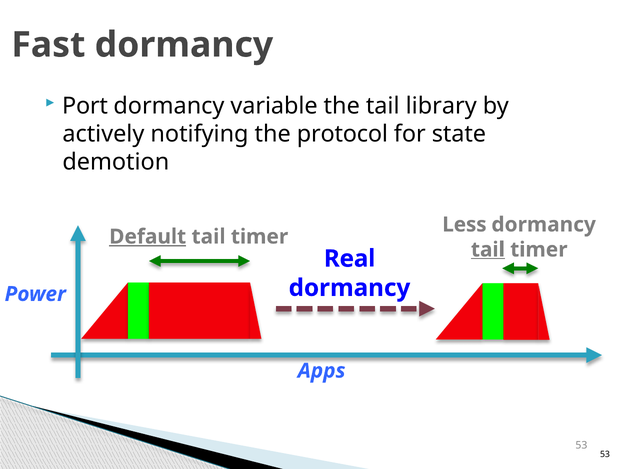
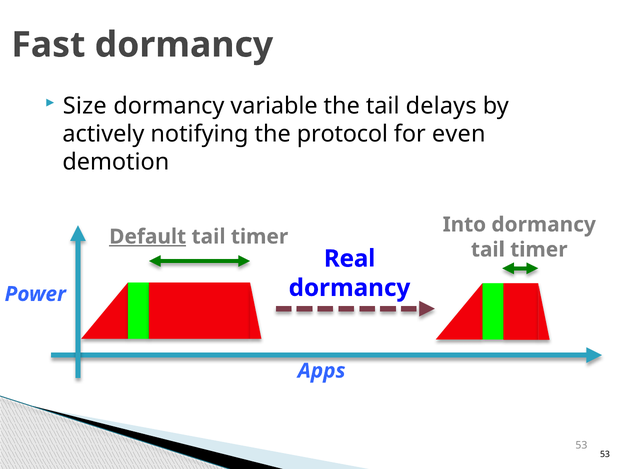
Port: Port -> Size
library: library -> delays
state: state -> even
Less: Less -> Into
tail at (488, 249) underline: present -> none
